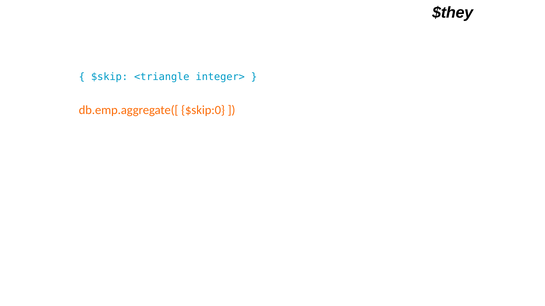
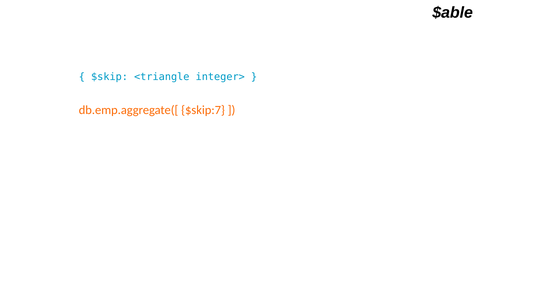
$they: $they -> $able
$skip:0: $skip:0 -> $skip:7
